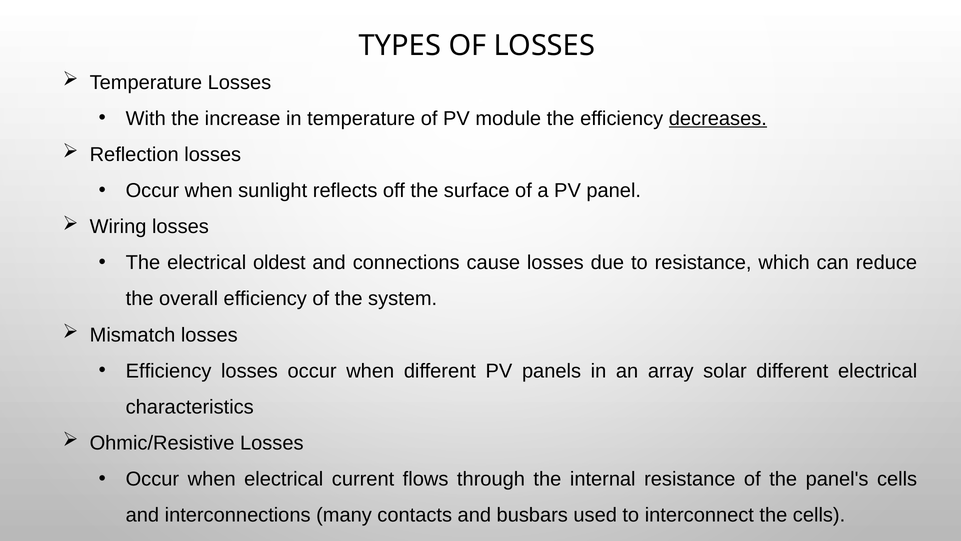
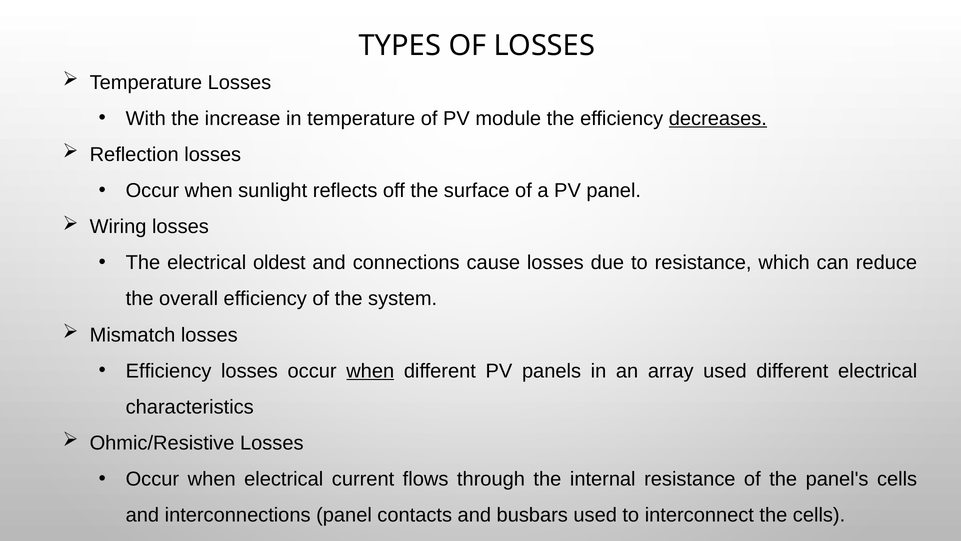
when at (370, 371) underline: none -> present
array solar: solar -> used
interconnections many: many -> panel
